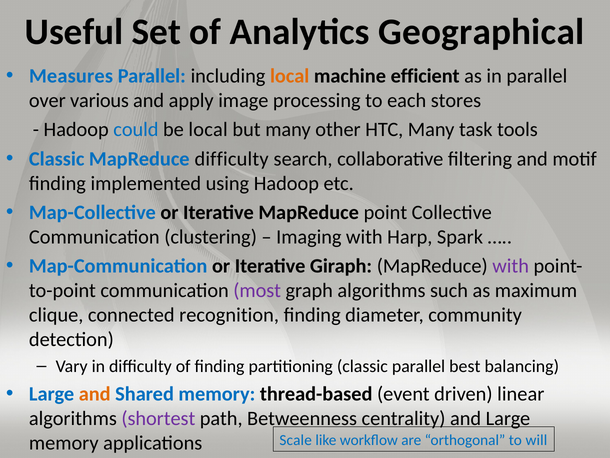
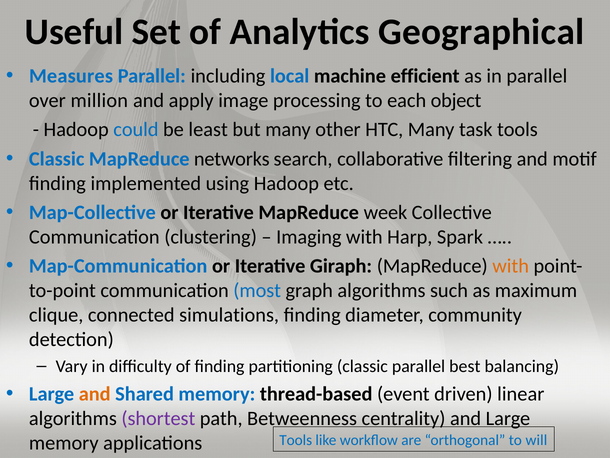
local at (290, 76) colour: orange -> blue
various: various -> million
stores: stores -> object
be local: local -> least
MapReduce difficulty: difficulty -> networks
point: point -> week
with at (511, 266) colour: purple -> orange
most colour: purple -> blue
recognition: recognition -> simulations
applications Scale: Scale -> Tools
